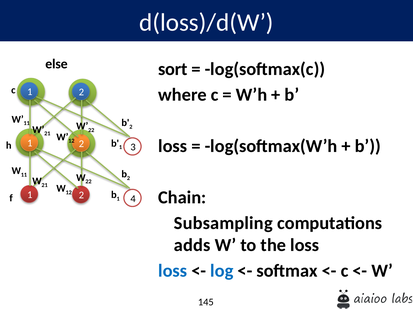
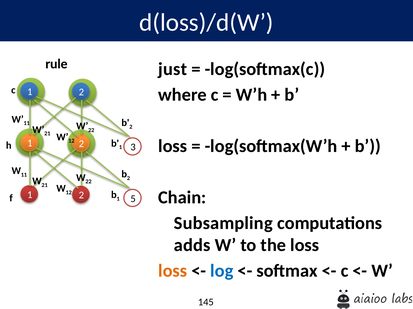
else: else -> rule
sort: sort -> just
4: 4 -> 5
loss at (173, 272) colour: blue -> orange
